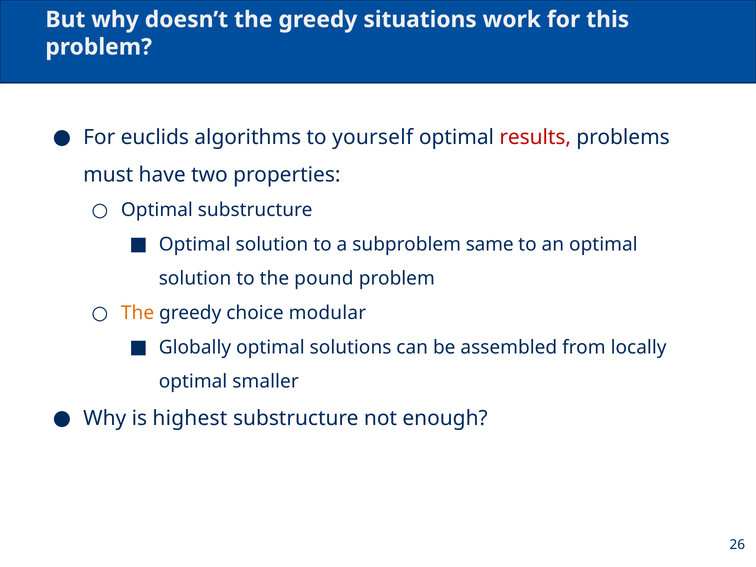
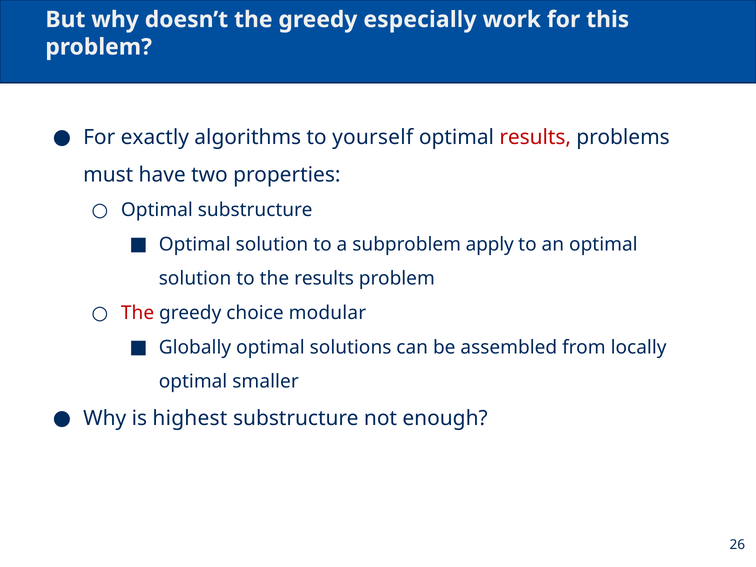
situations: situations -> especially
euclids: euclids -> exactly
same: same -> apply
the pound: pound -> results
The at (138, 313) colour: orange -> red
